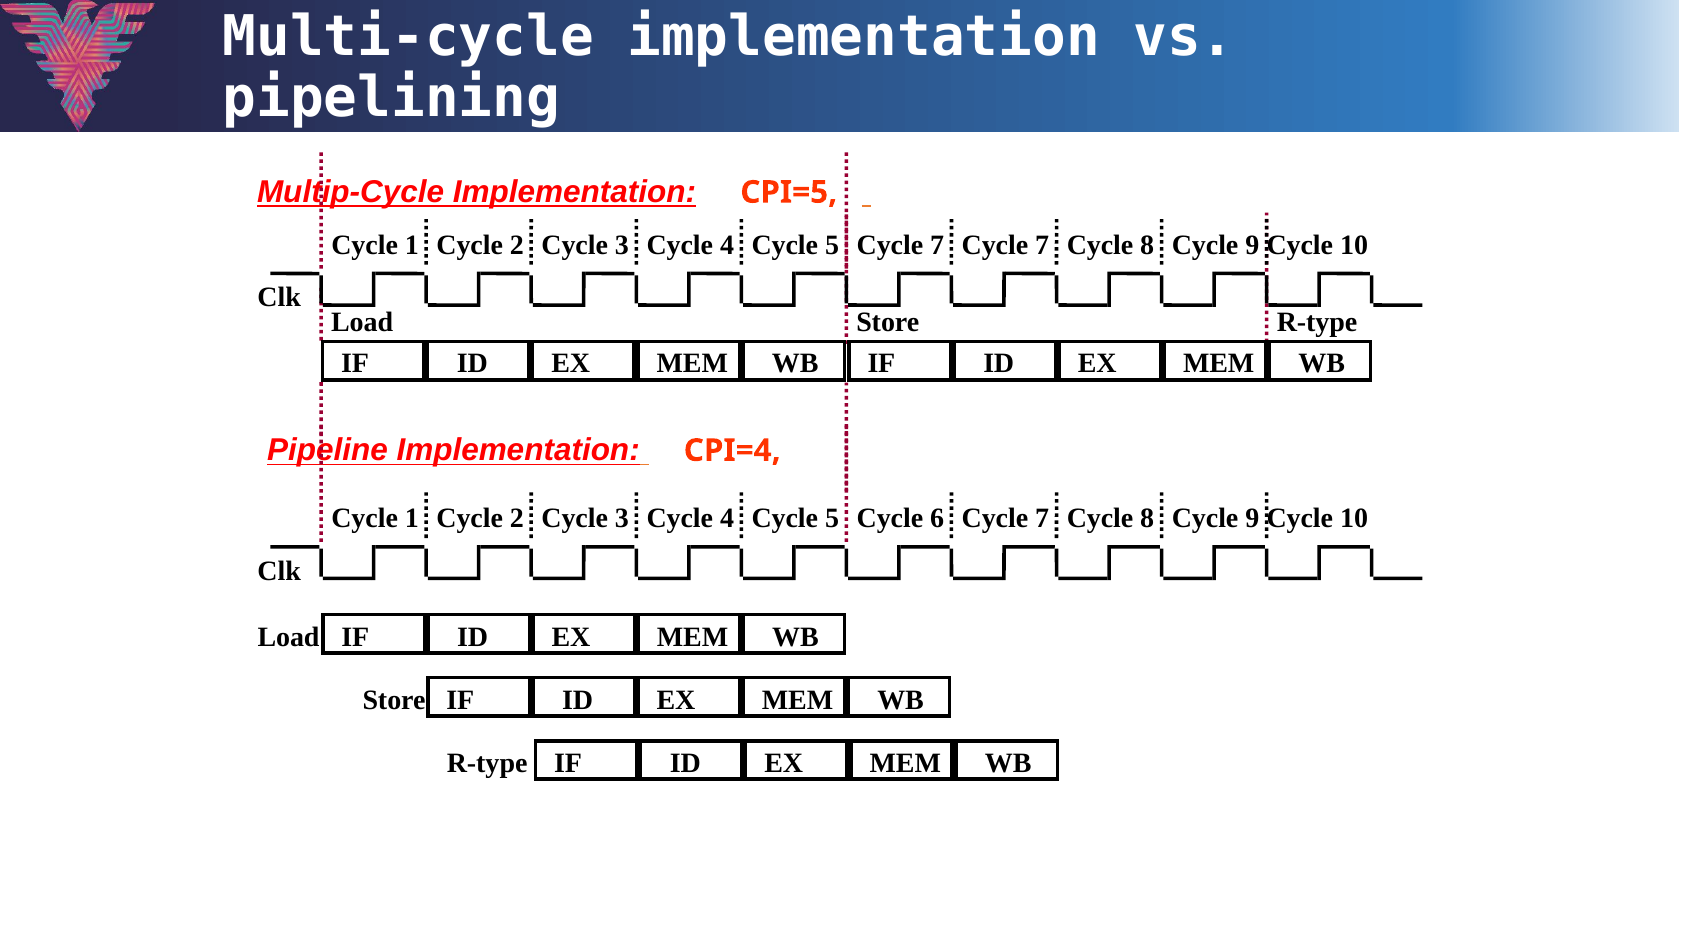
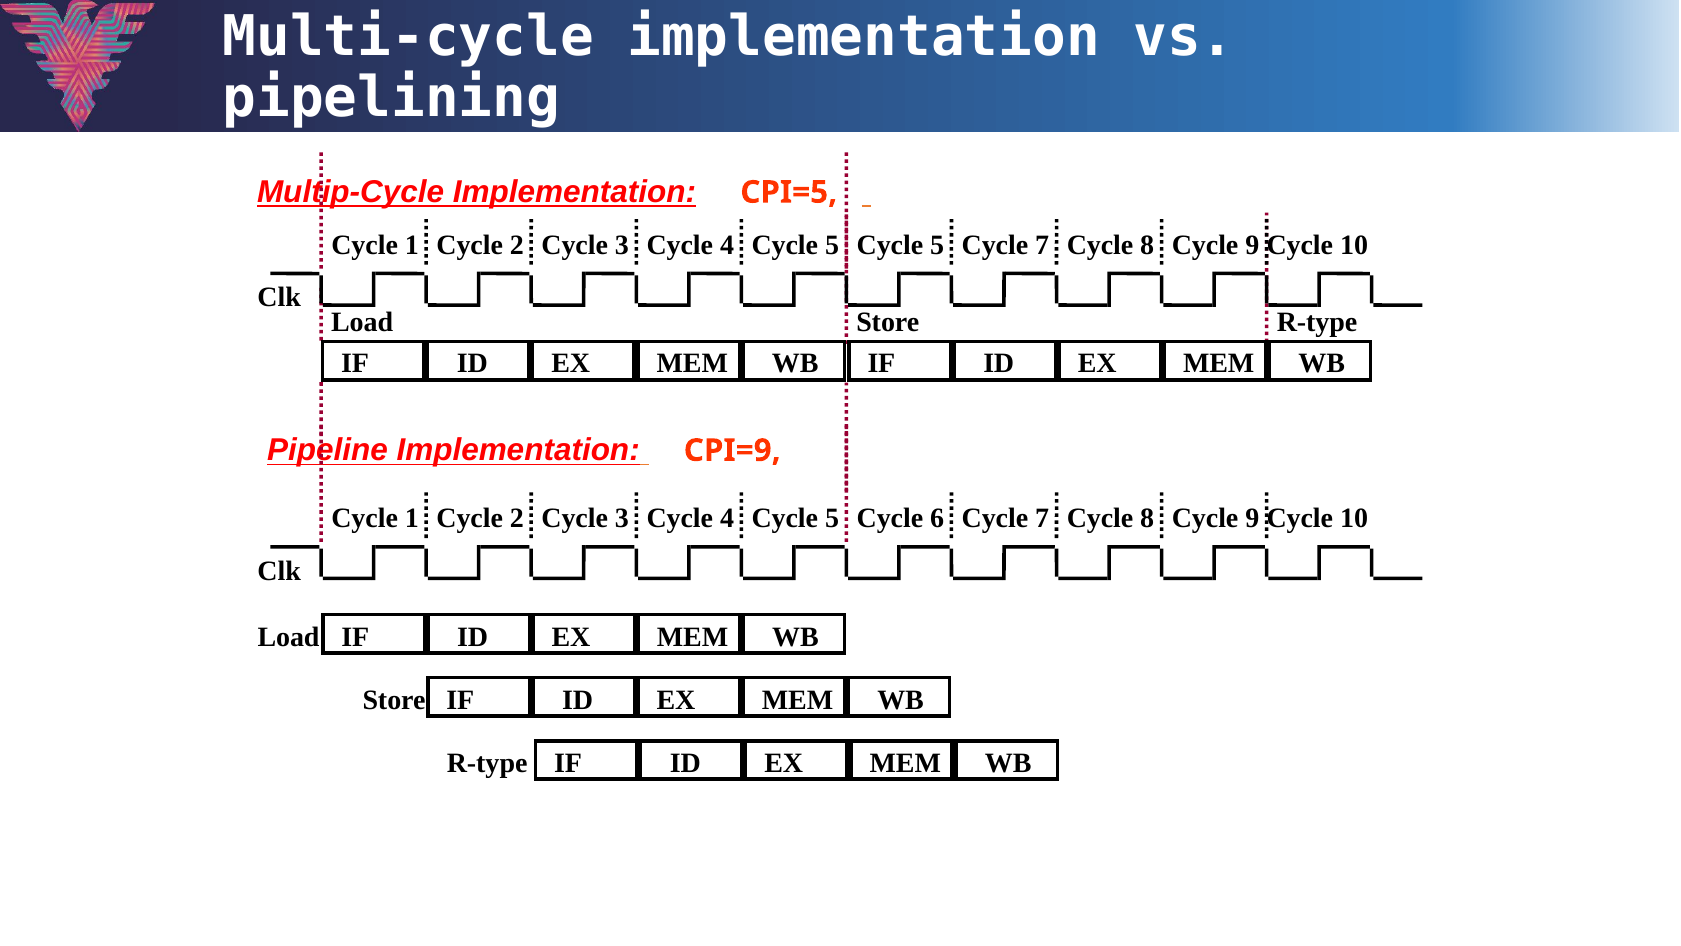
5 Cycle 7: 7 -> 5
CPI=4: CPI=4 -> CPI=9
